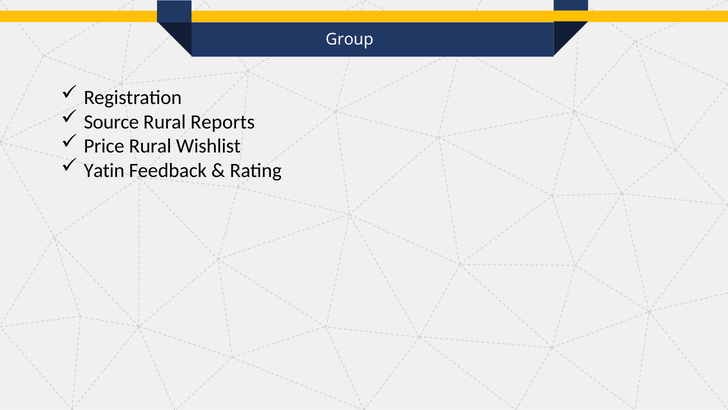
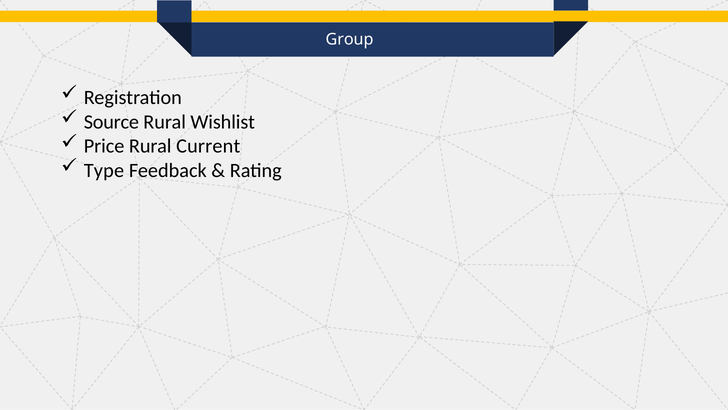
Reports: Reports -> Wishlist
Wishlist: Wishlist -> Current
Yatin: Yatin -> Type
